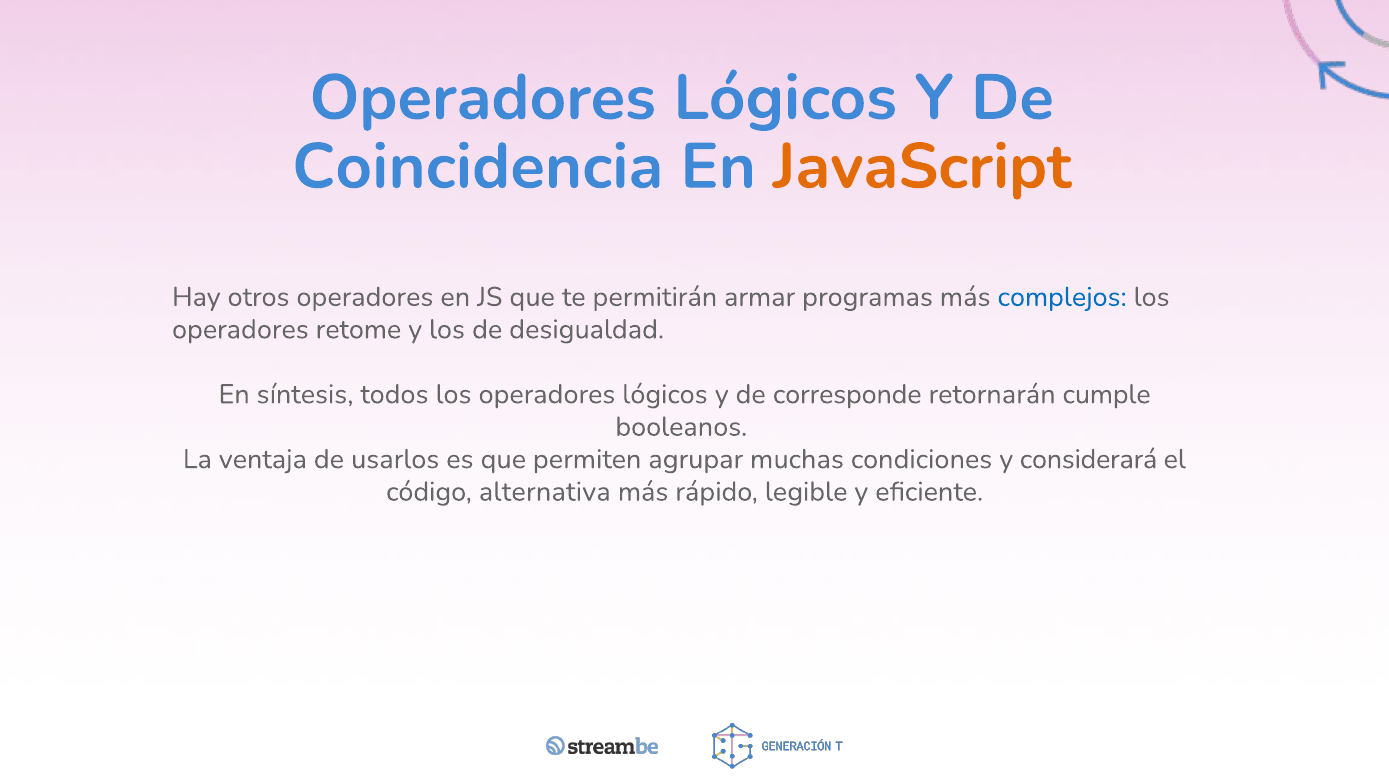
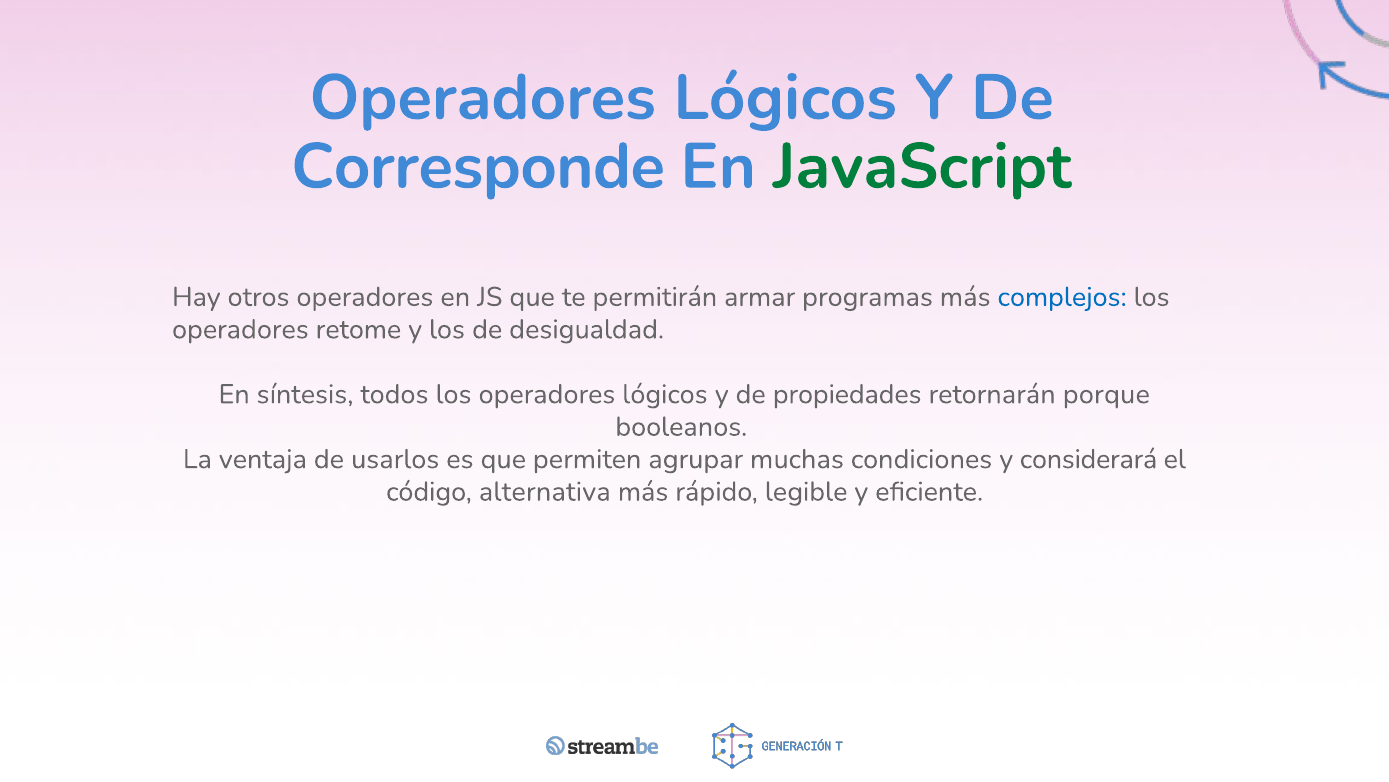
Coincidencia: Coincidencia -> Corresponde
JavaScript colour: orange -> green
corresponde: corresponde -> propiedades
cumple: cumple -> porque
